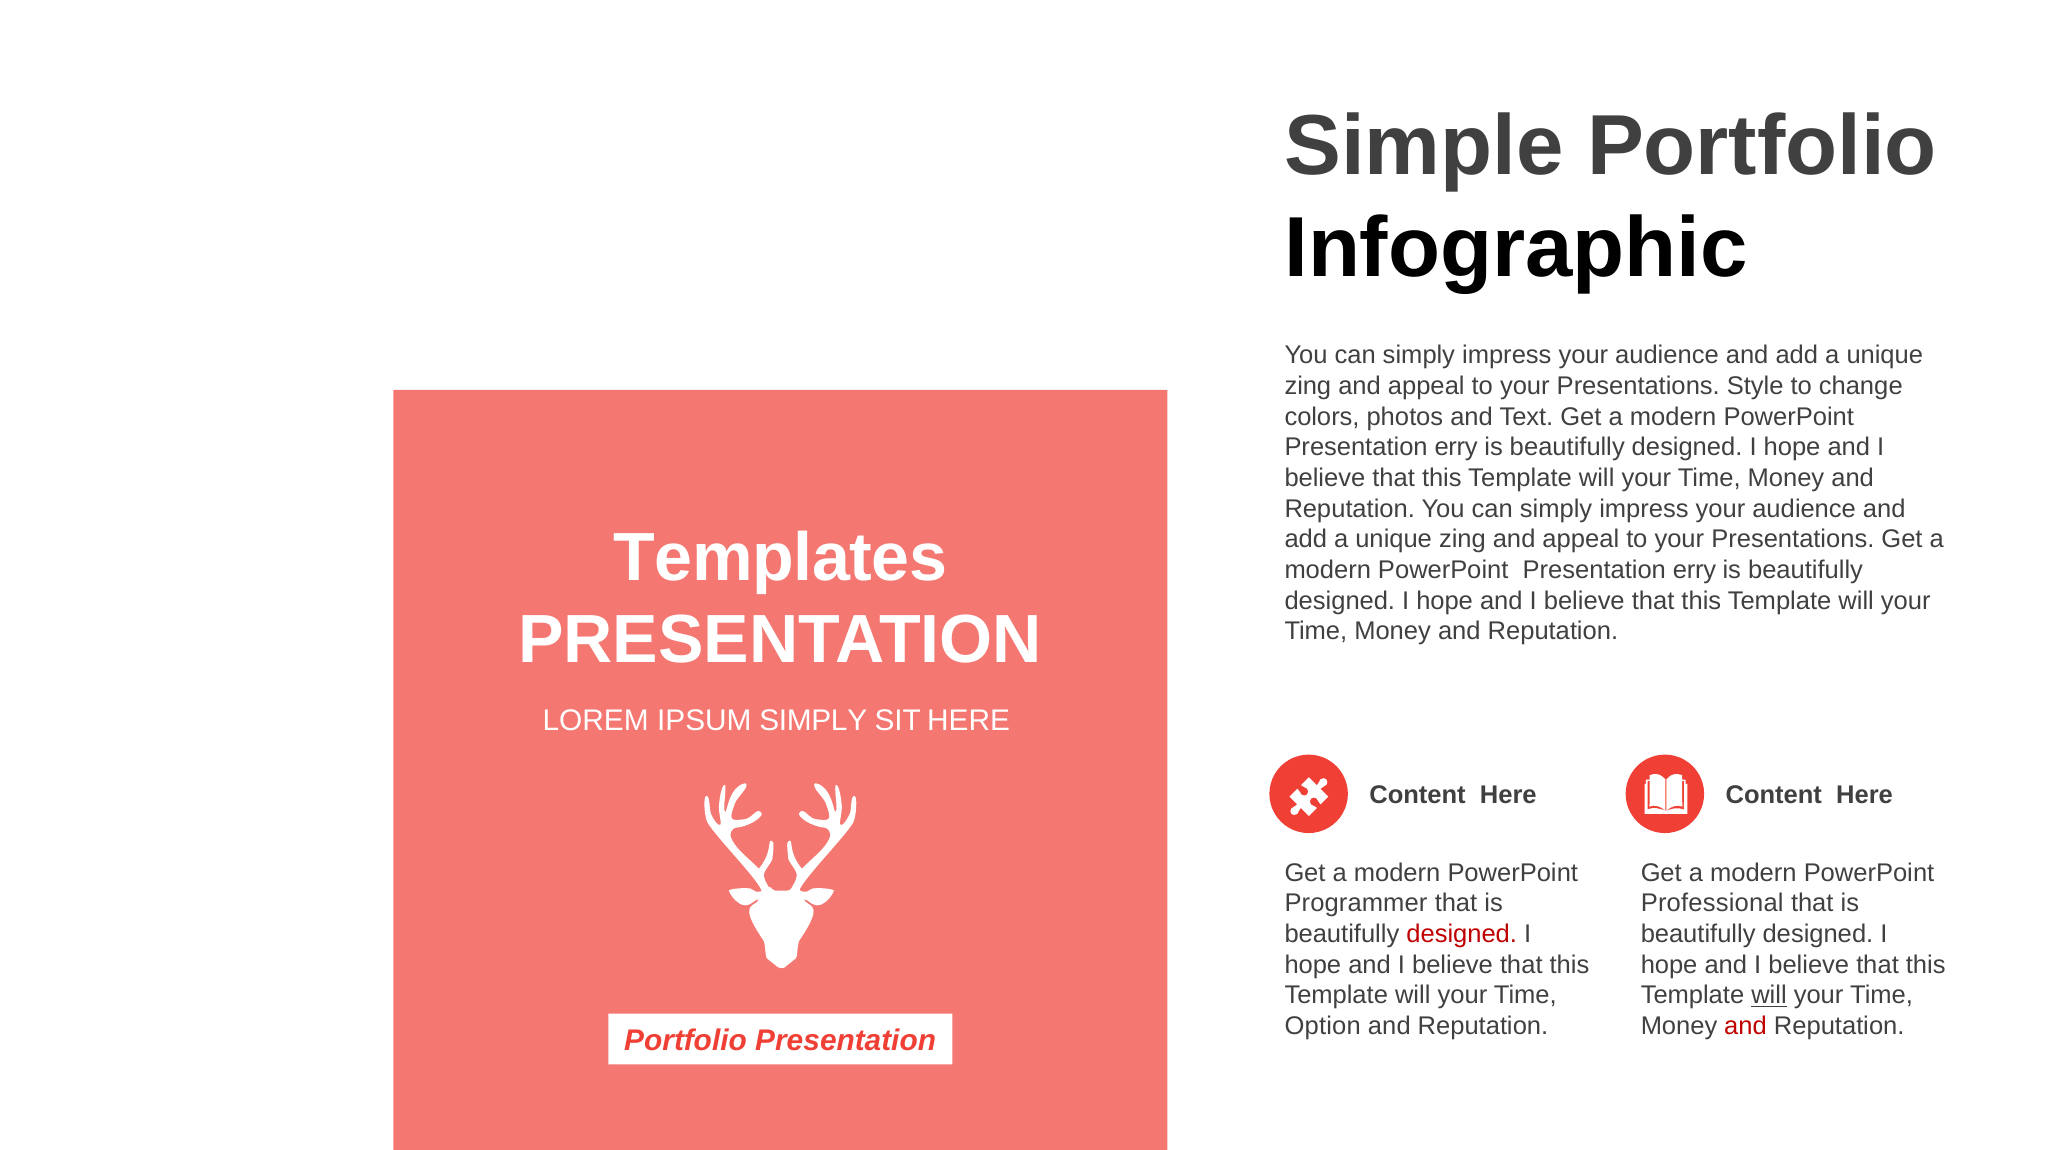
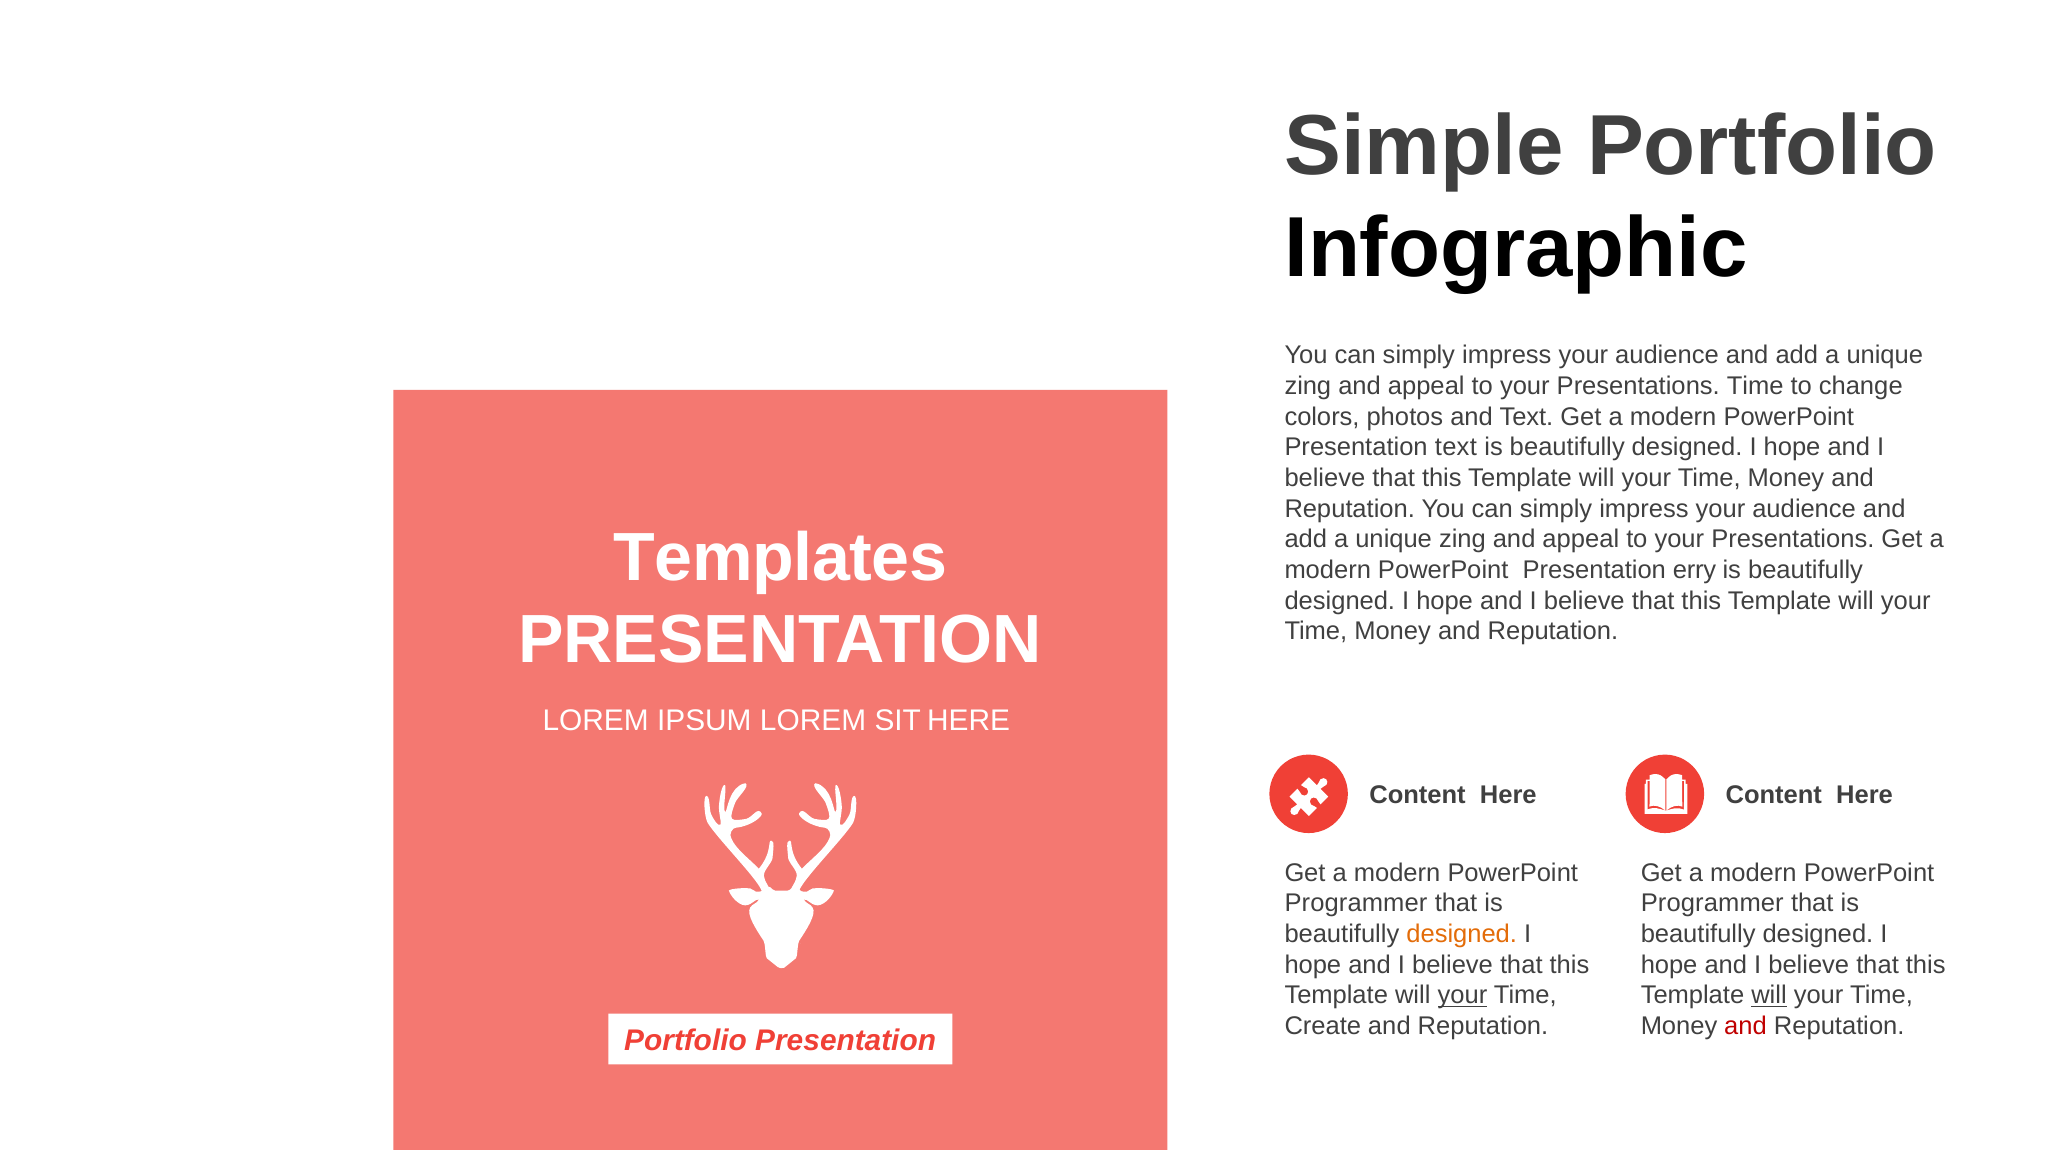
Presentations Style: Style -> Time
erry at (1456, 447): erry -> text
IPSUM SIMPLY: SIMPLY -> LOREM
Professional at (1712, 904): Professional -> Programmer
designed at (1462, 934) colour: red -> orange
your at (1462, 996) underline: none -> present
Option: Option -> Create
